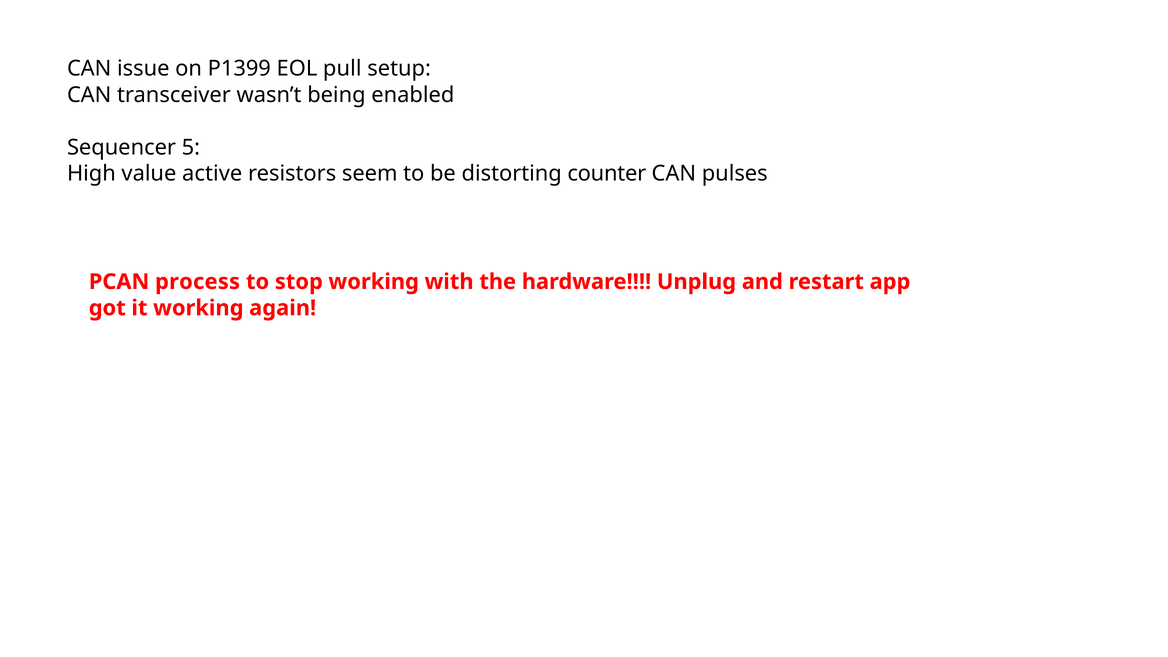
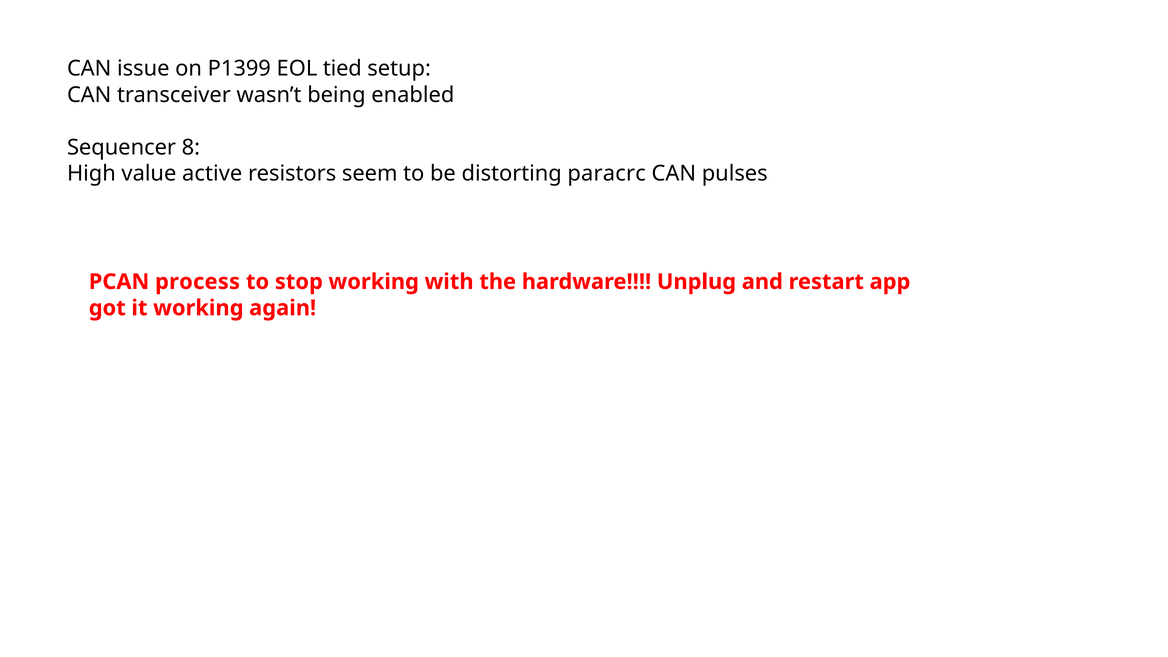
pull: pull -> tied
5: 5 -> 8
counter: counter -> paracrc
